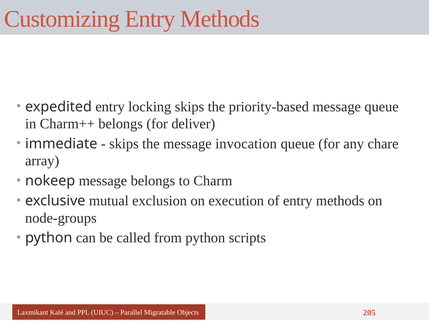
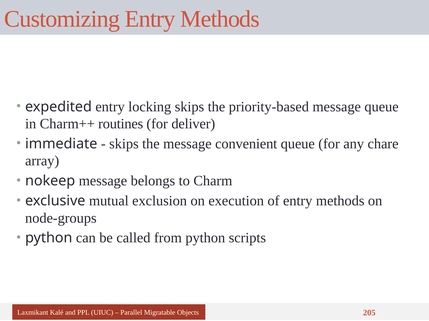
Charm++ belongs: belongs -> routines
invocation: invocation -> convenient
